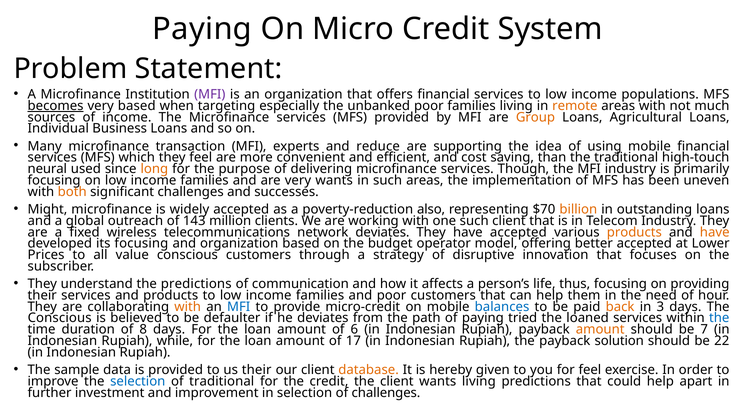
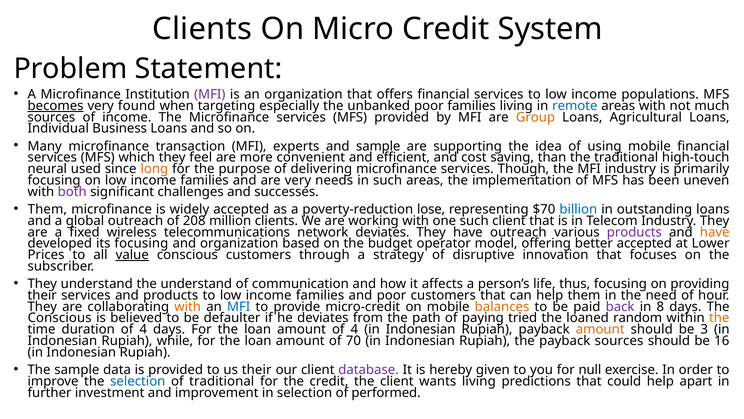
Paying at (202, 29): Paying -> Clients
very based: based -> found
remote colour: orange -> blue
and reduce: reduce -> sample
very wants: wants -> needs
both colour: orange -> purple
Might at (47, 209): Might -> Them
also: also -> lose
billion colour: orange -> blue
143: 143 -> 208
have accepted: accepted -> outreach
products at (634, 232) colour: orange -> purple
value underline: none -> present
the predictions: predictions -> understand
balances colour: blue -> orange
back colour: orange -> purple
3: 3 -> 8
loaned services: services -> random
the at (719, 318) colour: blue -> orange
duration of 8: 8 -> 4
amount of 6: 6 -> 4
7: 7 -> 3
17: 17 -> 70
payback solution: solution -> sources
22: 22 -> 16
database colour: orange -> purple
for feel: feel -> null
of challenges: challenges -> performed
